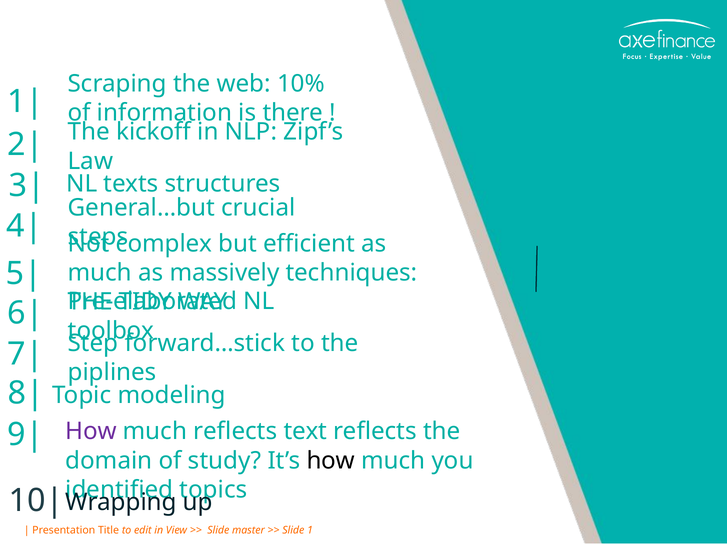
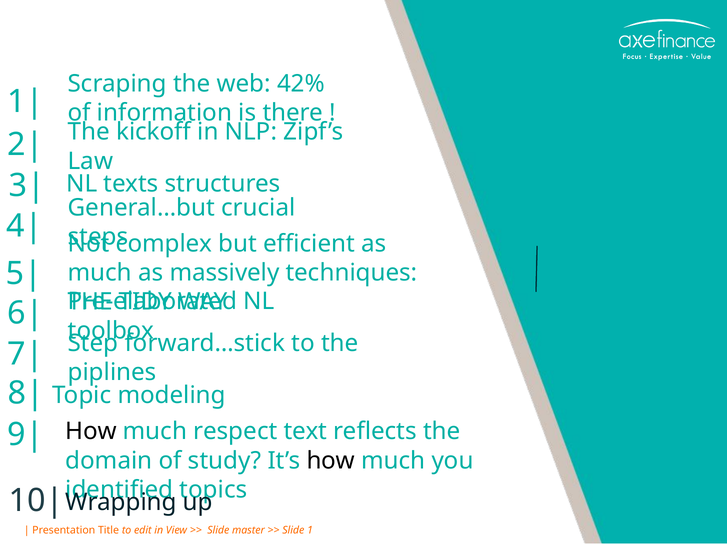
10%: 10% -> 42%
How at (91, 432) colour: purple -> black
much reflects: reflects -> respect
